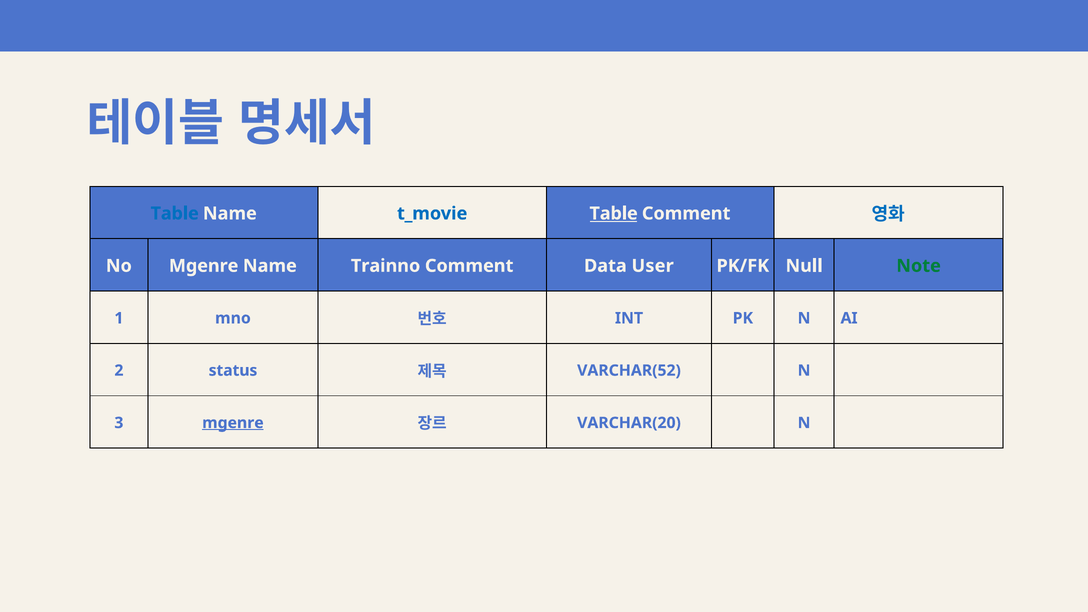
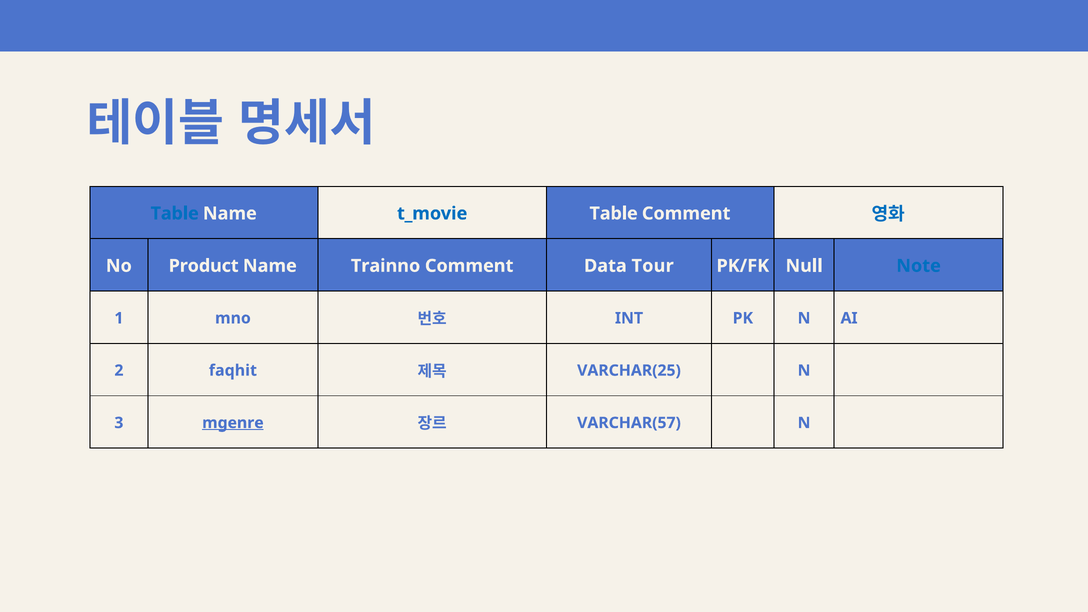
Table at (614, 214) underline: present -> none
No Mgenre: Mgenre -> Product
User: User -> Tour
Note colour: green -> blue
status: status -> faqhit
VARCHAR(52: VARCHAR(52 -> VARCHAR(25
VARCHAR(20: VARCHAR(20 -> VARCHAR(57
